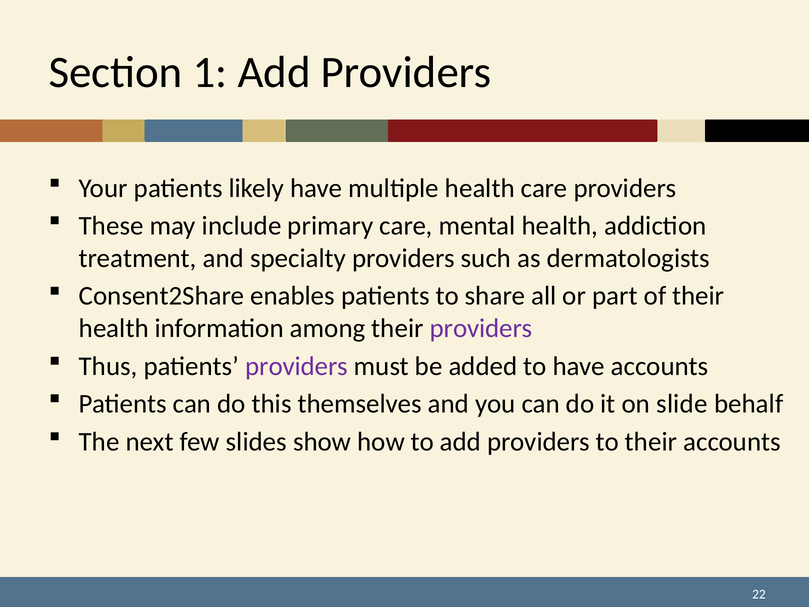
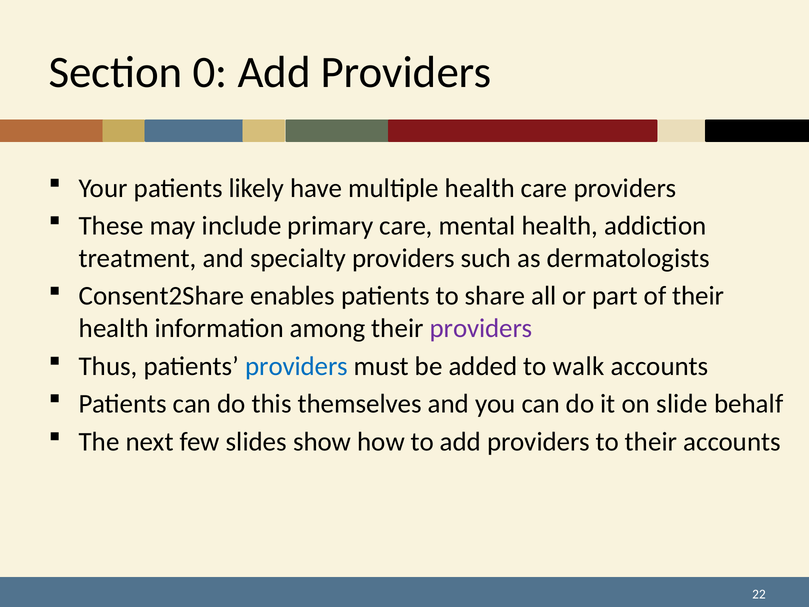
1: 1 -> 0
providers at (297, 366) colour: purple -> blue
to have: have -> walk
